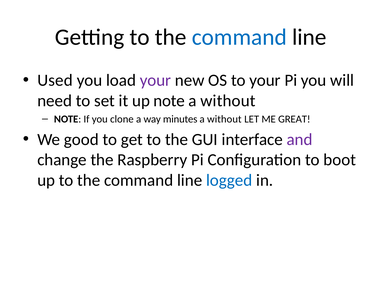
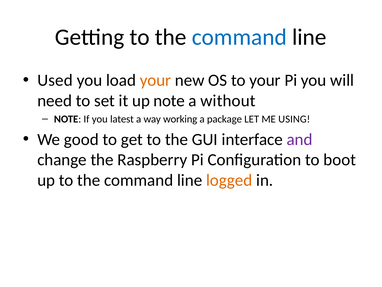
your at (155, 80) colour: purple -> orange
clone: clone -> latest
minutes: minutes -> working
without at (224, 119): without -> package
GREAT: GREAT -> USING
logged colour: blue -> orange
